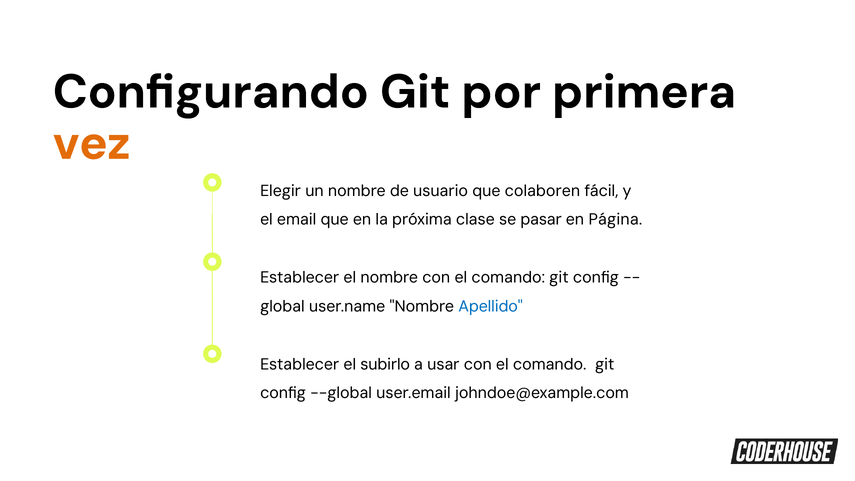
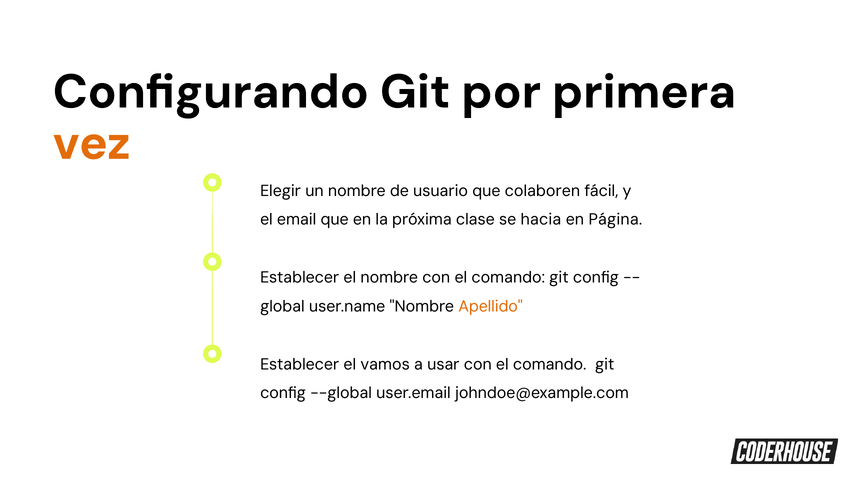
pasar: pasar -> hacia
Apellido colour: blue -> orange
subirlo: subirlo -> vamos
